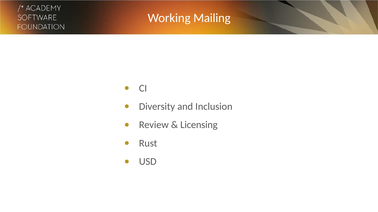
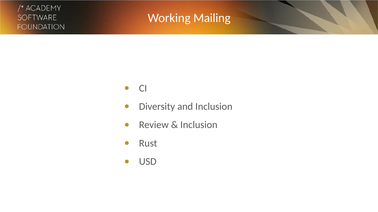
Licensing at (199, 125): Licensing -> Inclusion
